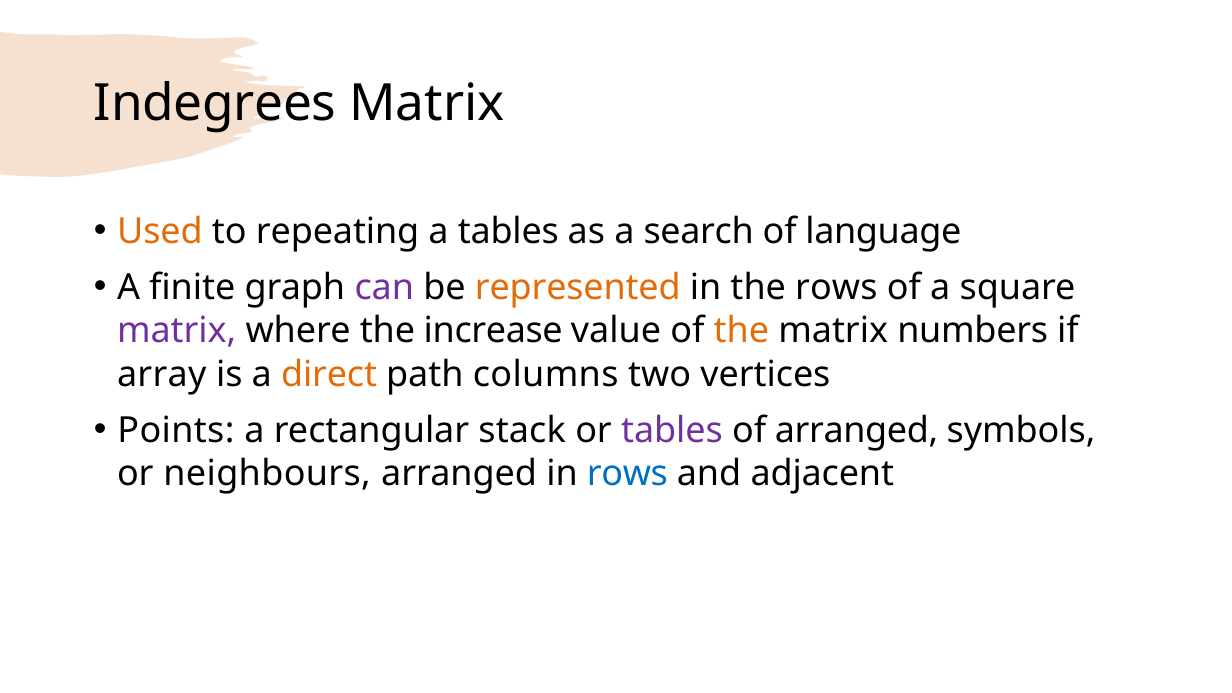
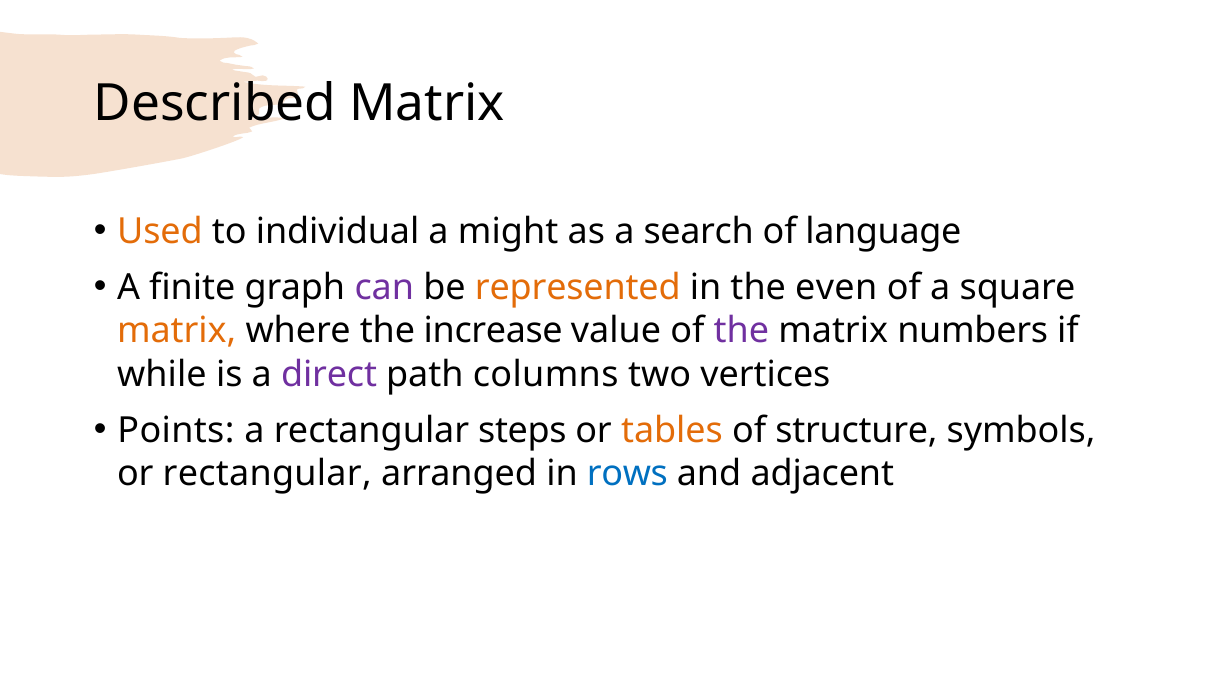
Indegrees: Indegrees -> Described
repeating: repeating -> individual
a tables: tables -> might
the rows: rows -> even
matrix at (177, 331) colour: purple -> orange
the at (741, 331) colour: orange -> purple
array: array -> while
direct colour: orange -> purple
stack: stack -> steps
tables at (672, 430) colour: purple -> orange
of arranged: arranged -> structure
or neighbours: neighbours -> rectangular
